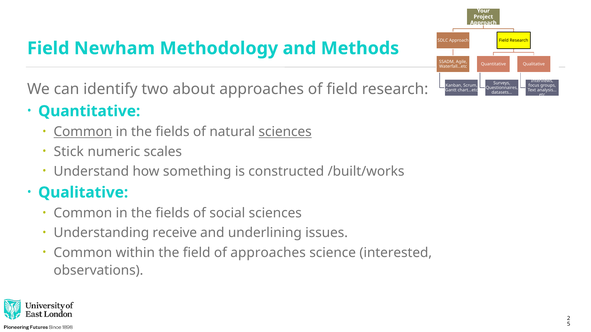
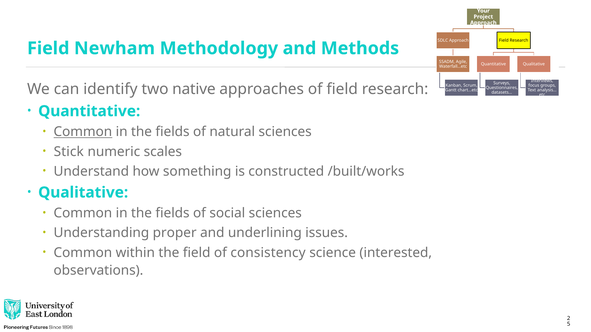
about: about -> native
sciences at (285, 132) underline: present -> none
receive: receive -> proper
of approaches: approaches -> consistency
